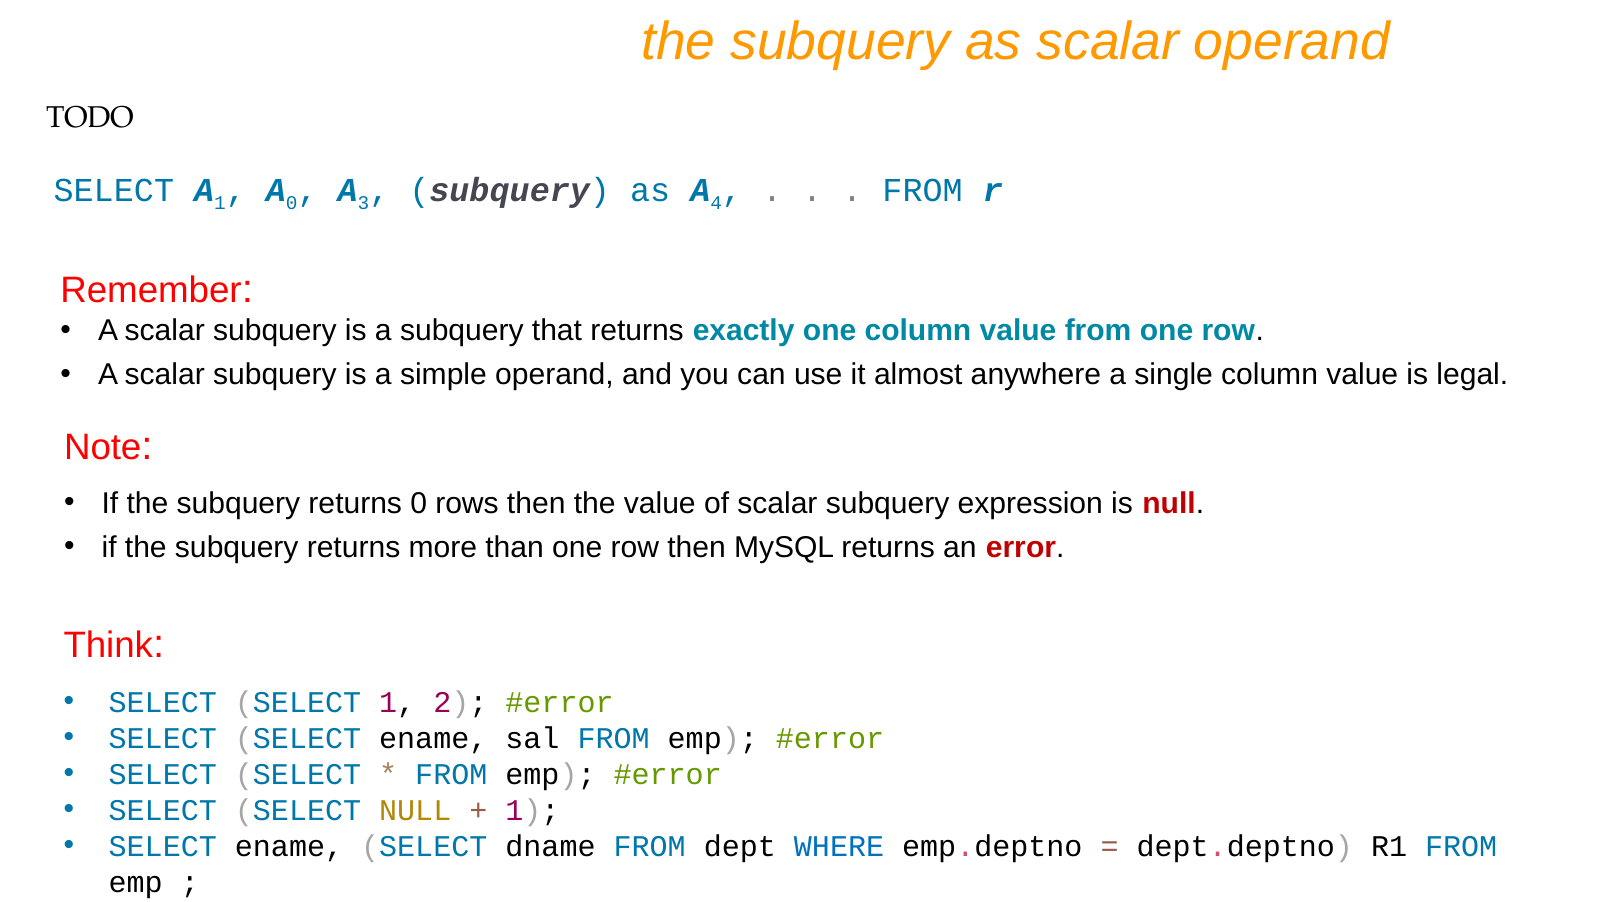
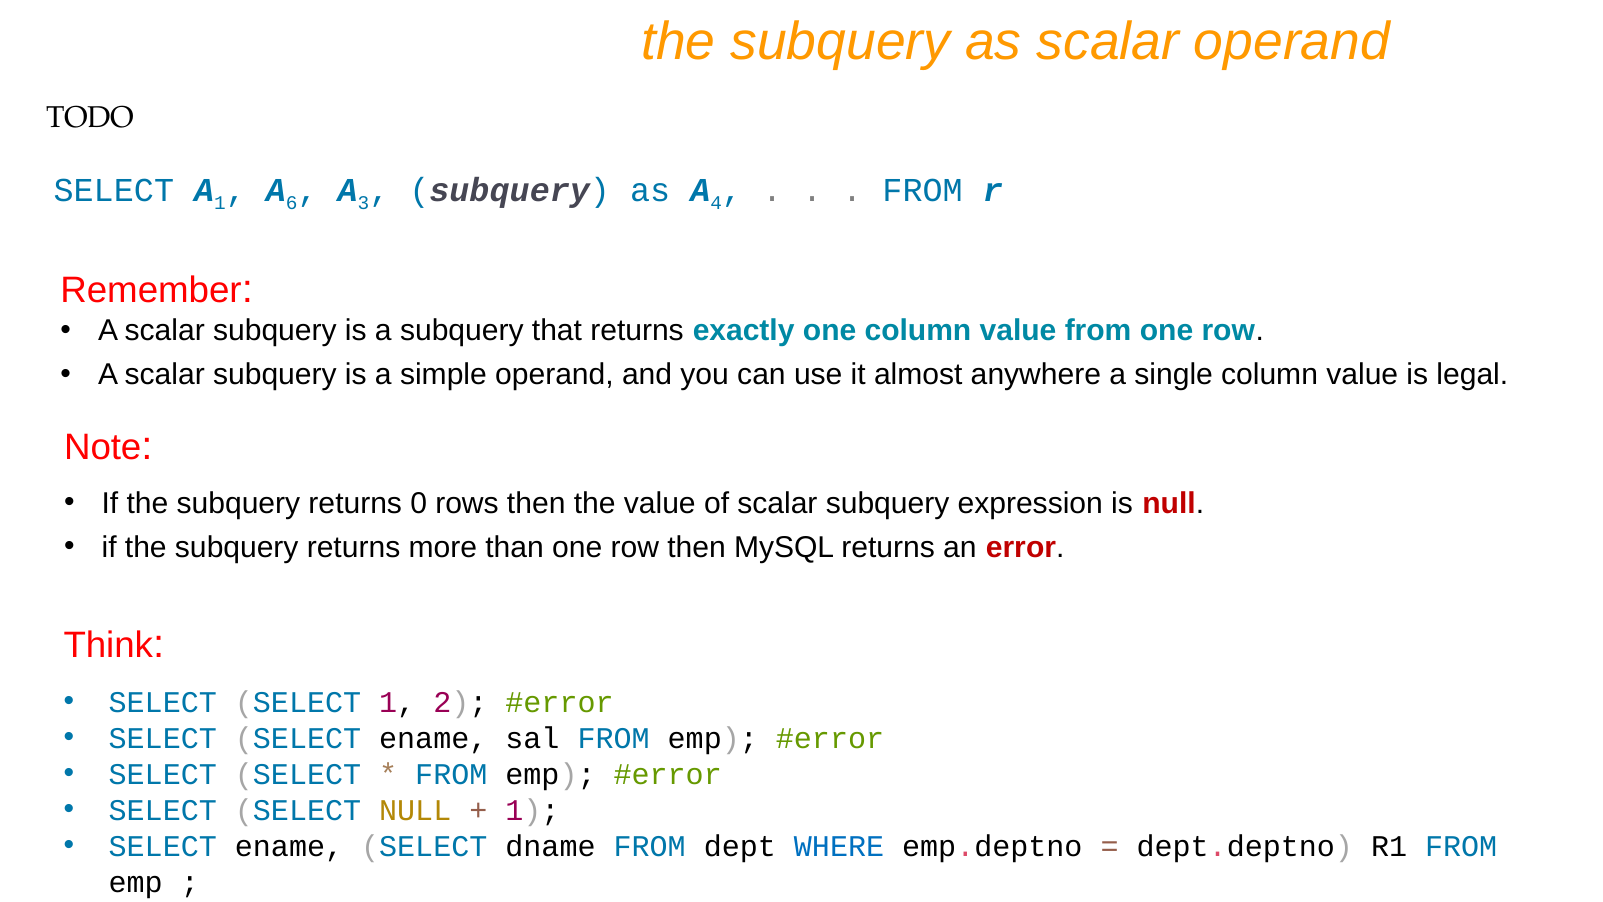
A 0: 0 -> 6
